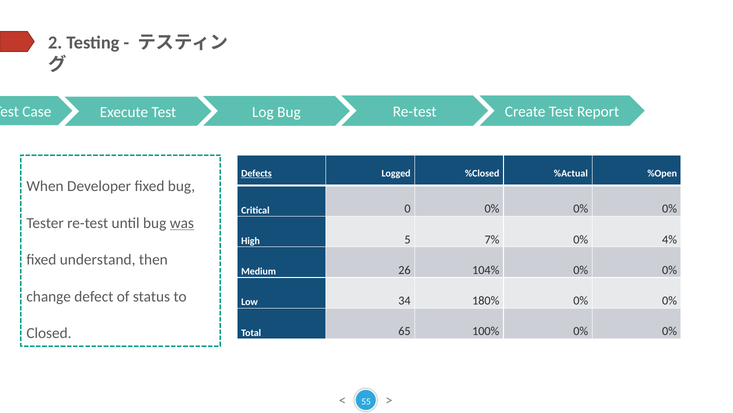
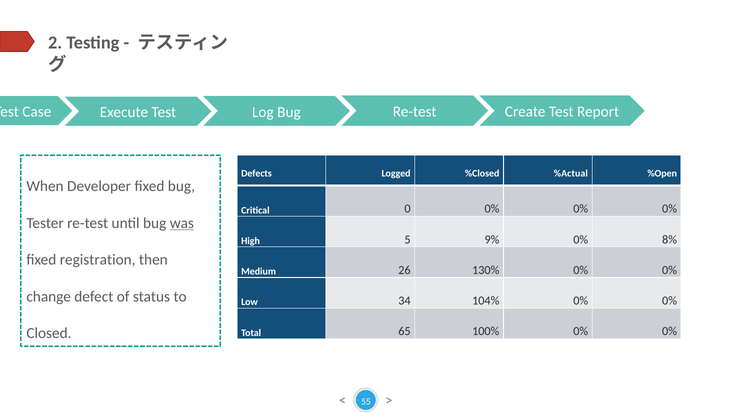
Defects underline: present -> none
7%: 7% -> 9%
4%: 4% -> 8%
understand: understand -> registration
104%: 104% -> 130%
180%: 180% -> 104%
